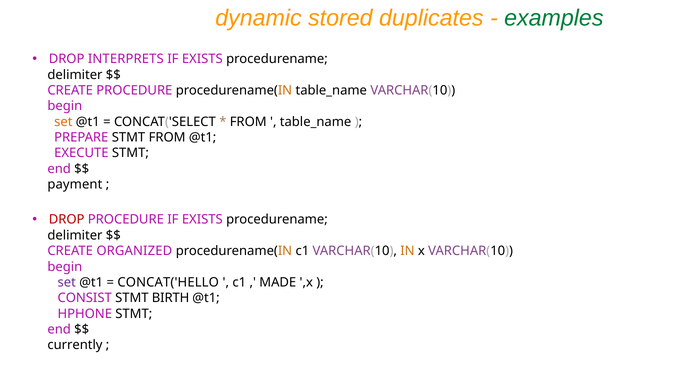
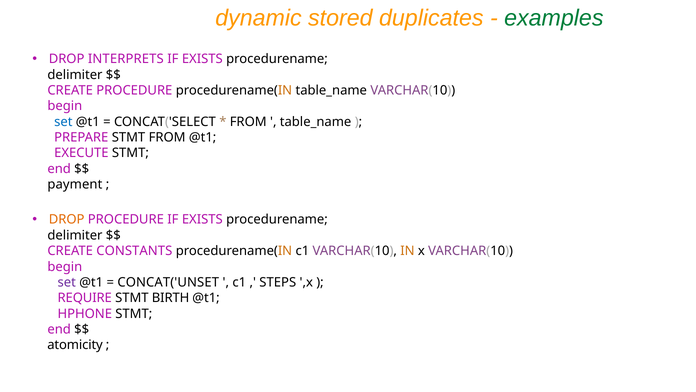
set at (63, 122) colour: orange -> blue
DROP at (67, 219) colour: red -> orange
ORGANIZED: ORGANIZED -> CONSTANTS
CONCAT('HELLO: CONCAT('HELLO -> CONCAT('UNSET
MADE: MADE -> STEPS
CONSIST: CONSIST -> REQUIRE
currently: currently -> atomicity
